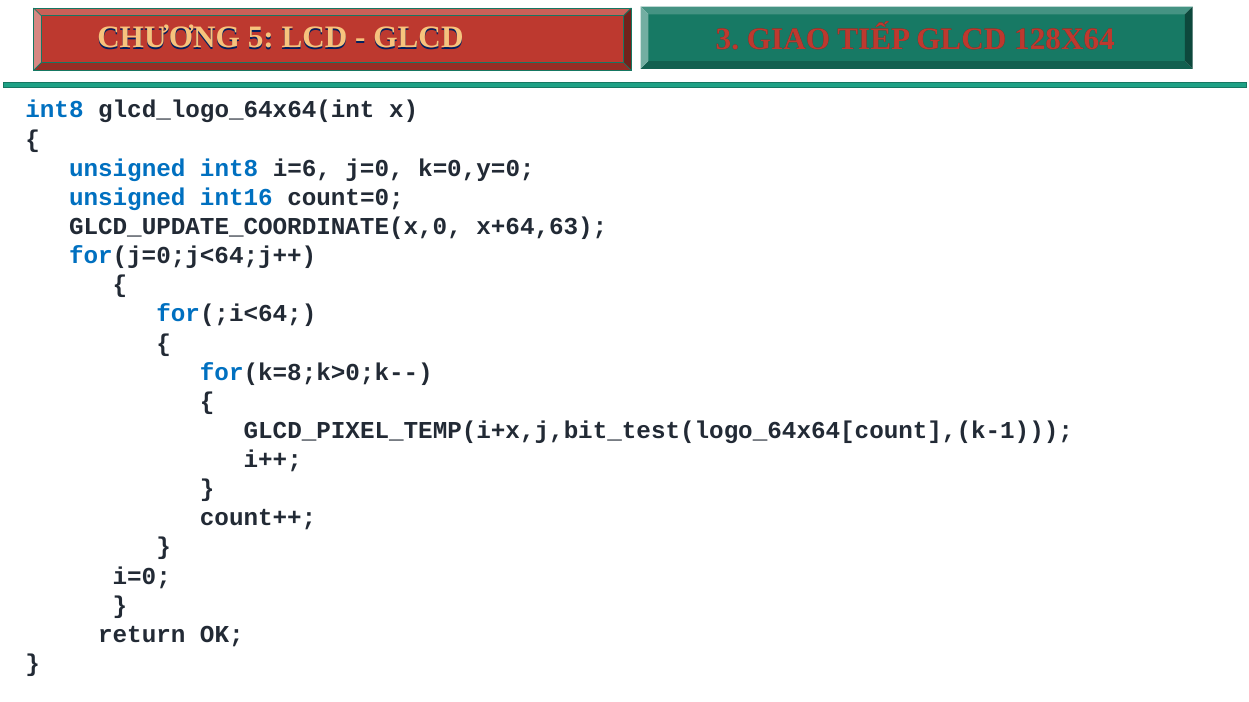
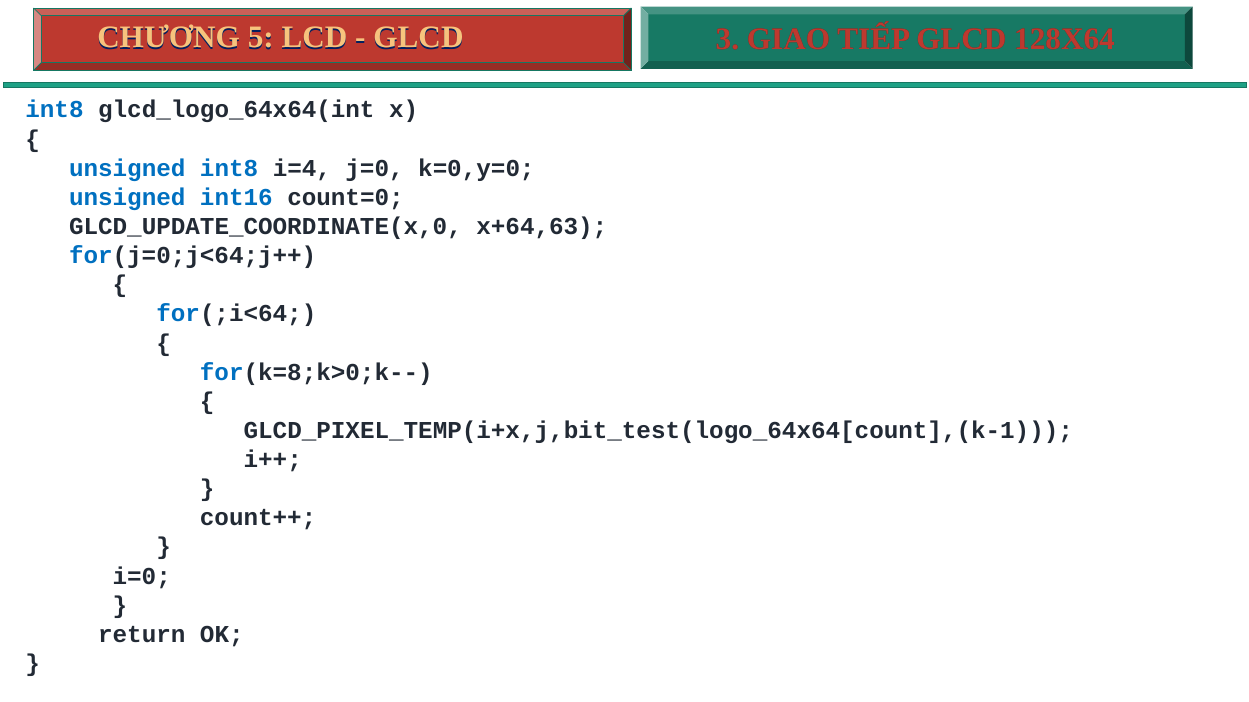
i=6: i=6 -> i=4
